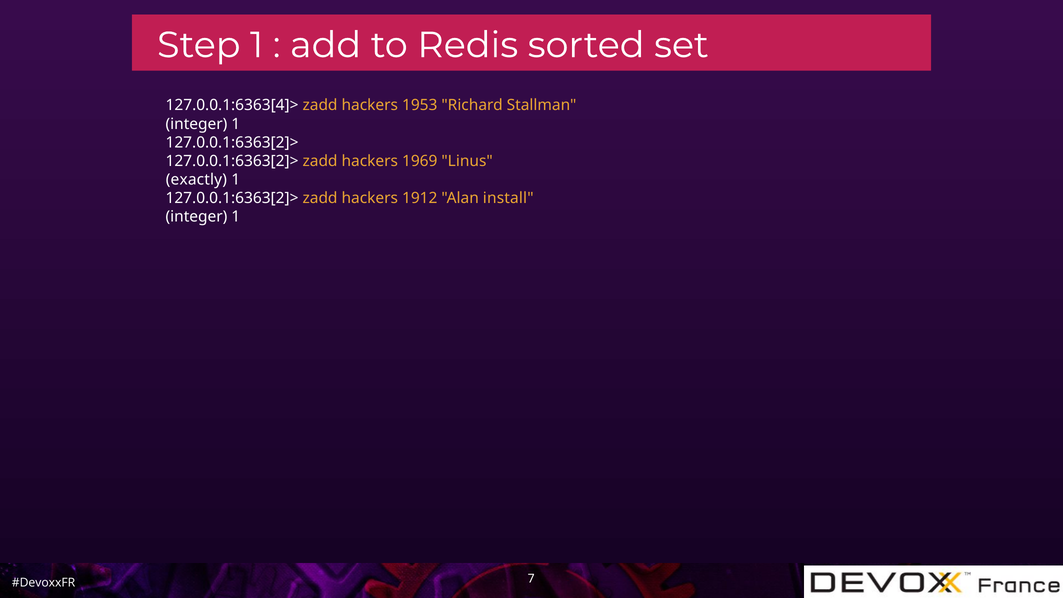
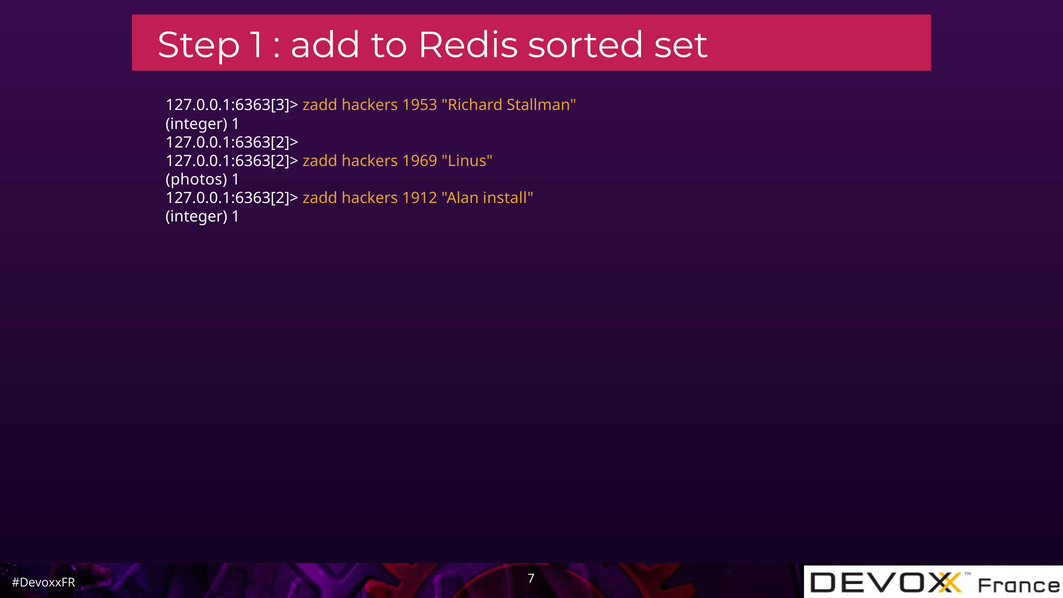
127.0.0.1:6363[4]>: 127.0.0.1:6363[4]> -> 127.0.0.1:6363[3]>
exactly: exactly -> photos
